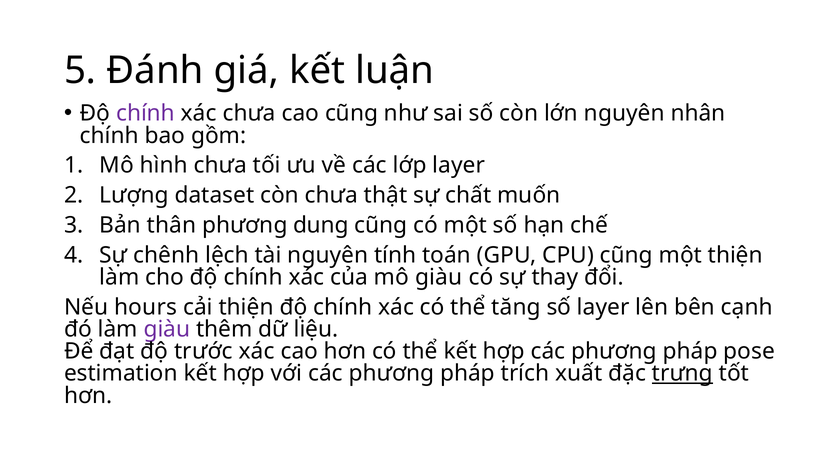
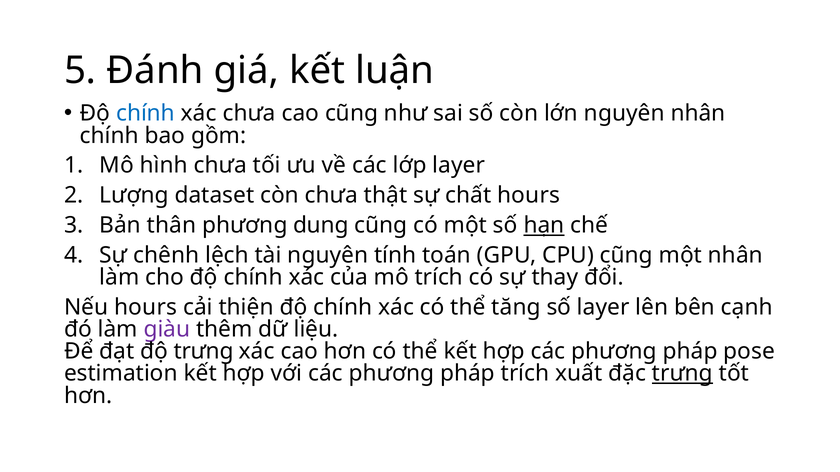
chính at (146, 114) colour: purple -> blue
chất muốn: muốn -> hours
hạn underline: none -> present
một thiện: thiện -> nhân
mô giàu: giàu -> trích
độ trước: trước -> trưng
